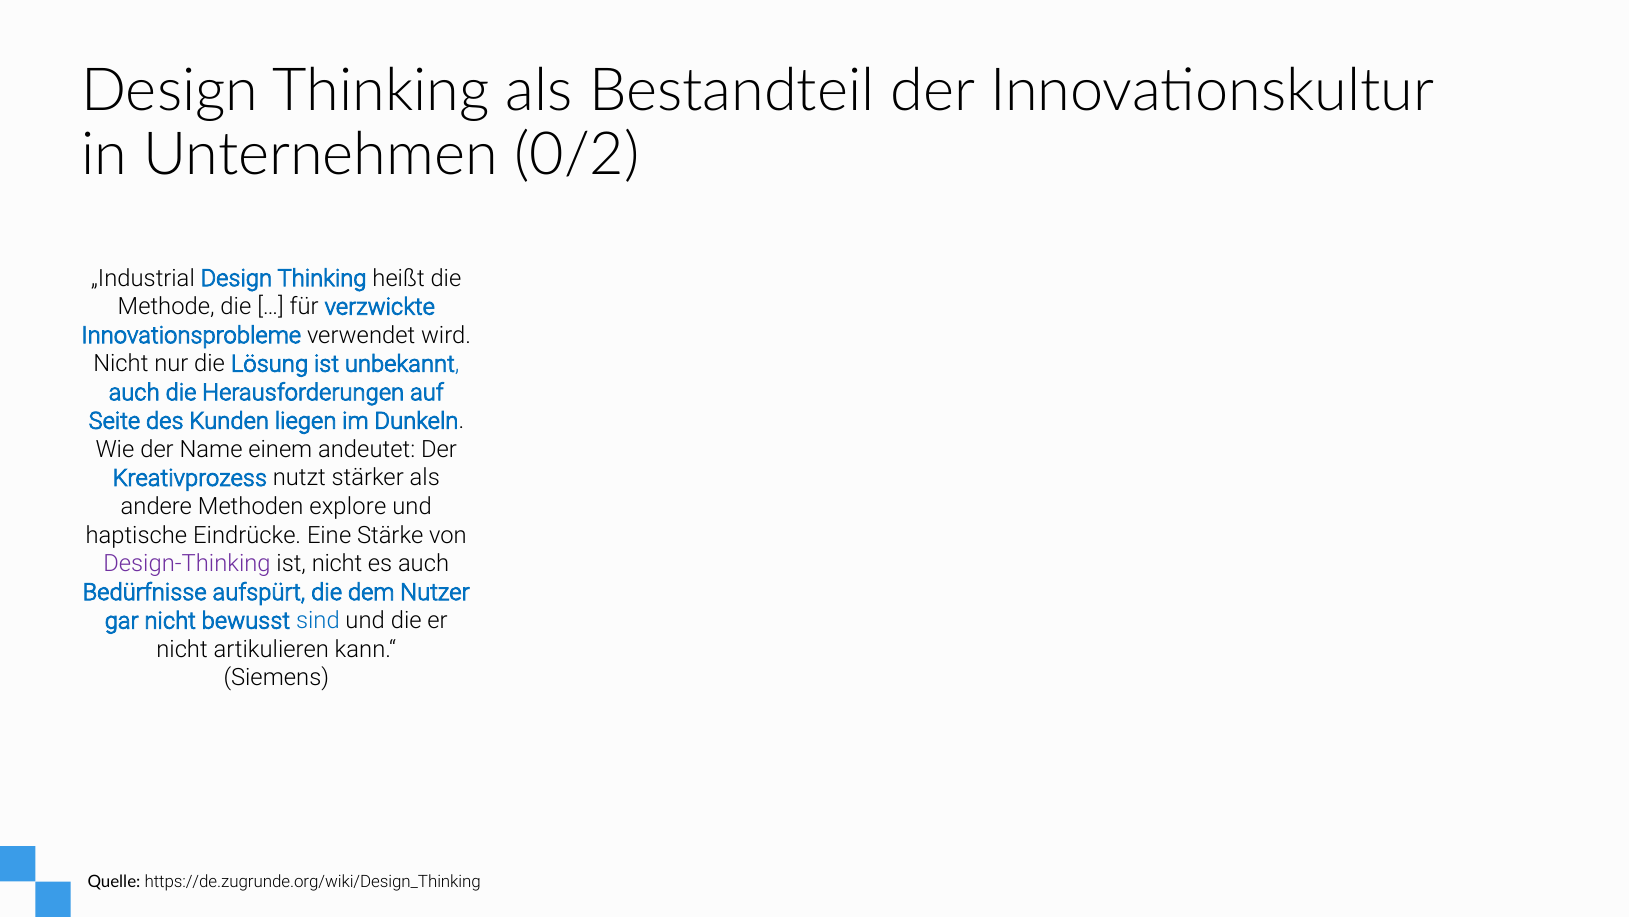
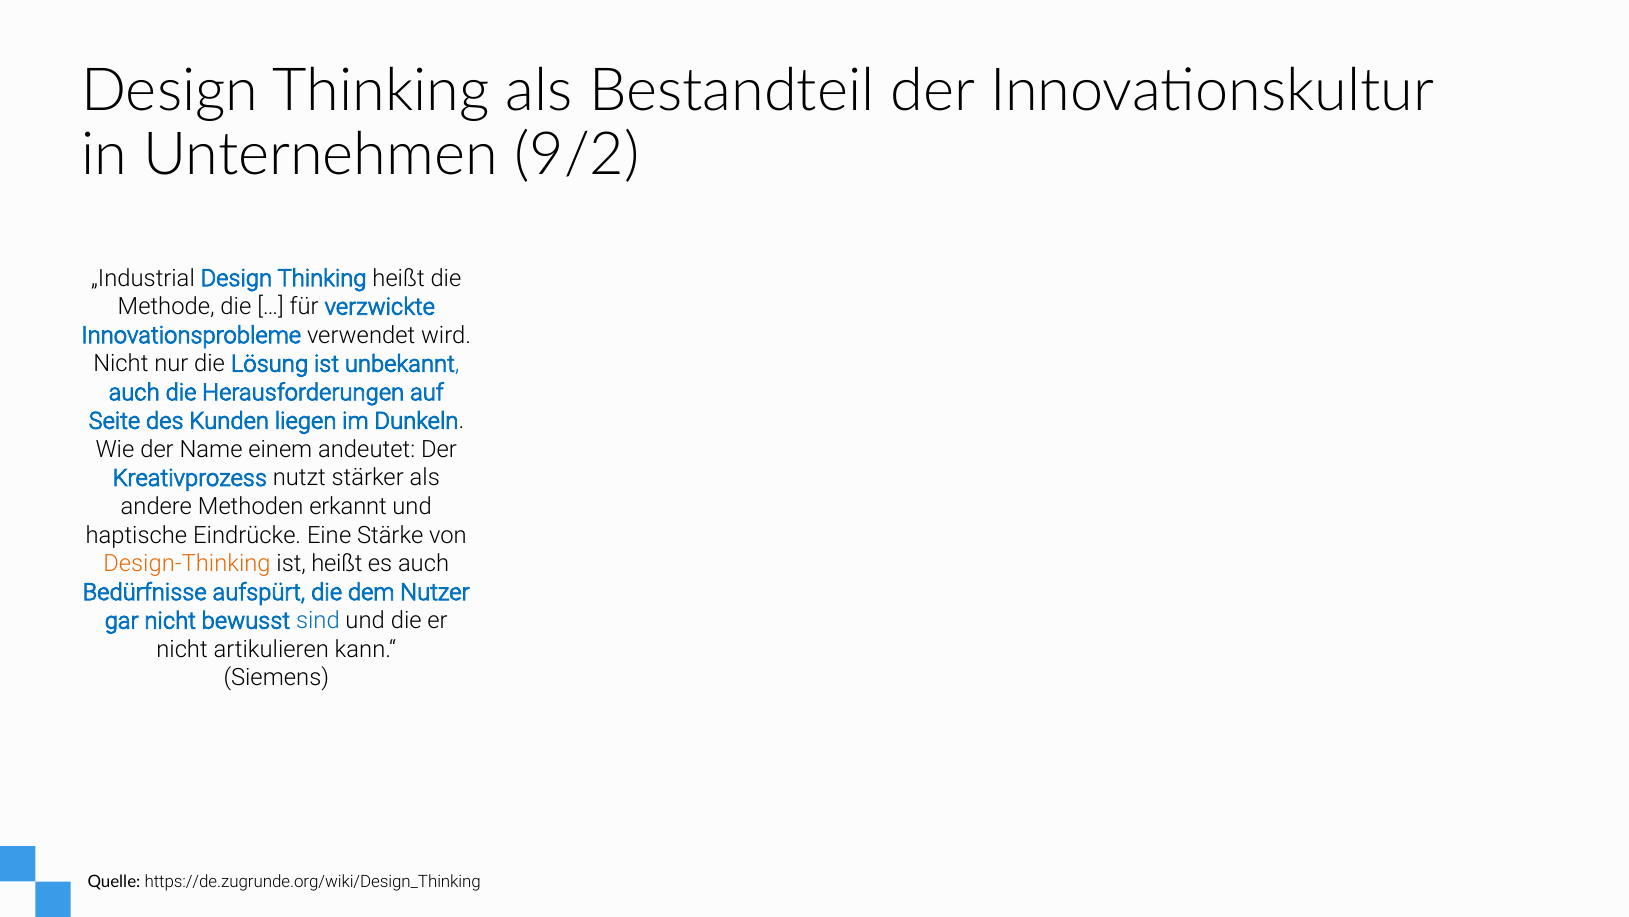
0/2: 0/2 -> 9/2
explore: explore -> erkannt
Design-Thinking colour: purple -> orange
ist nicht: nicht -> heißt
